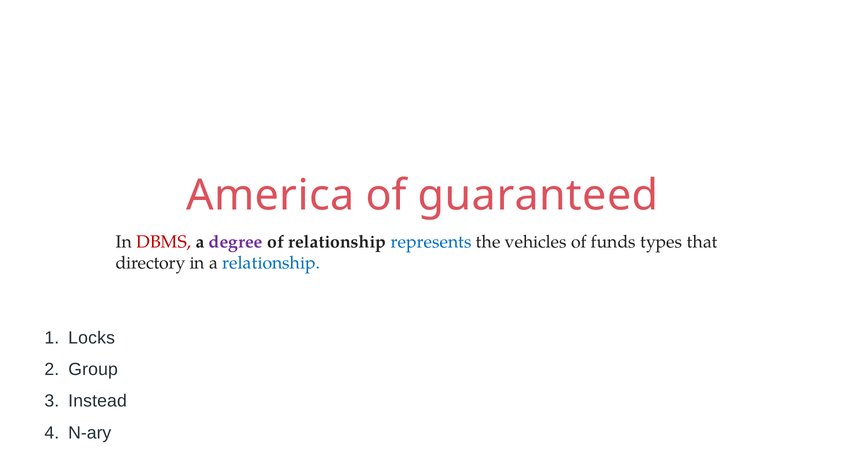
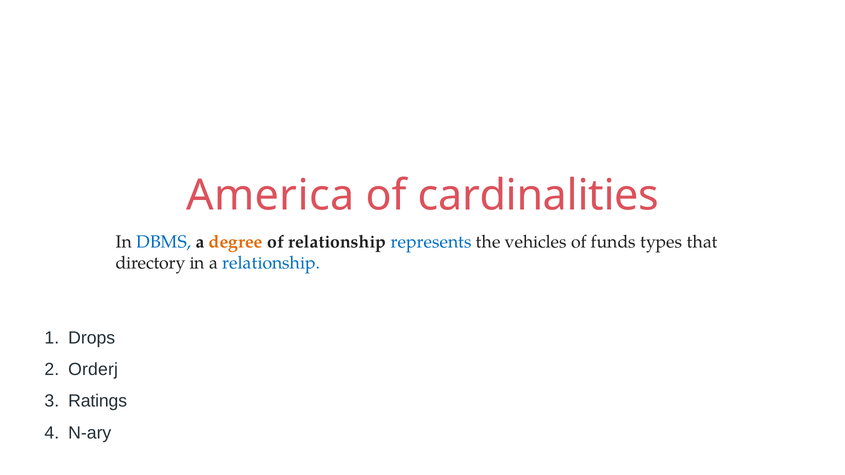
guaranteed: guaranteed -> cardinalities
DBMS colour: red -> blue
degree colour: purple -> orange
Locks: Locks -> Drops
Group: Group -> Orderj
Instead: Instead -> Ratings
